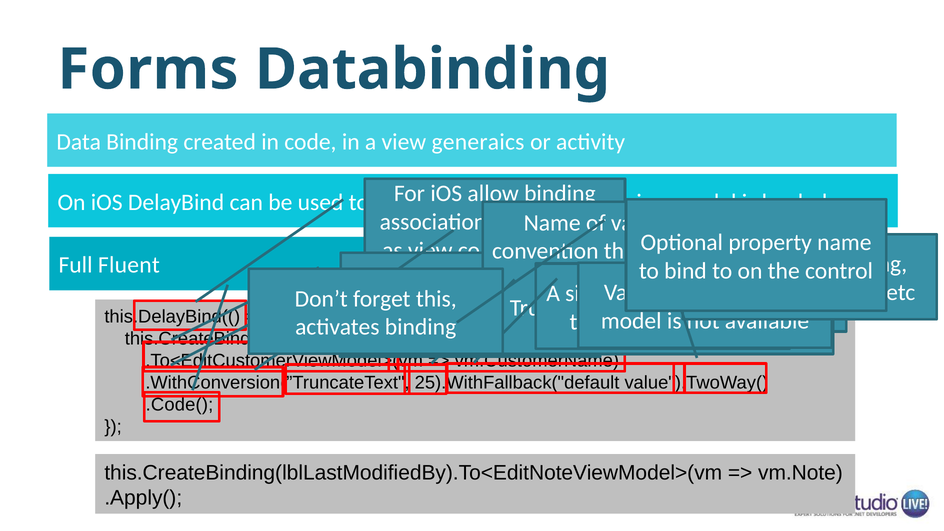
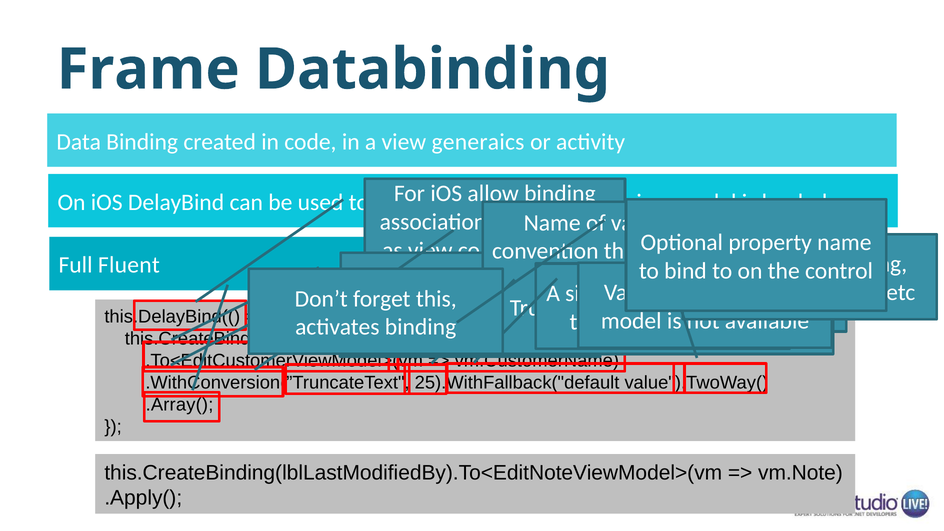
Forms: Forms -> Frame
.Code(: .Code( -> .Array(
